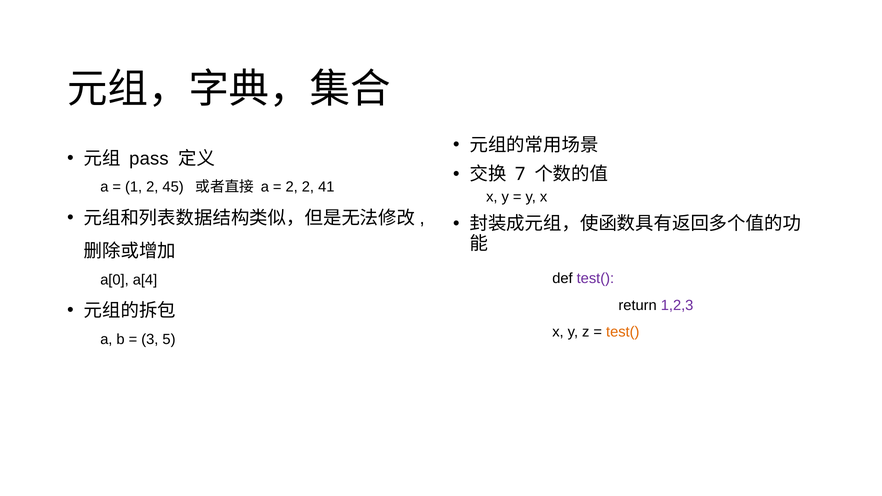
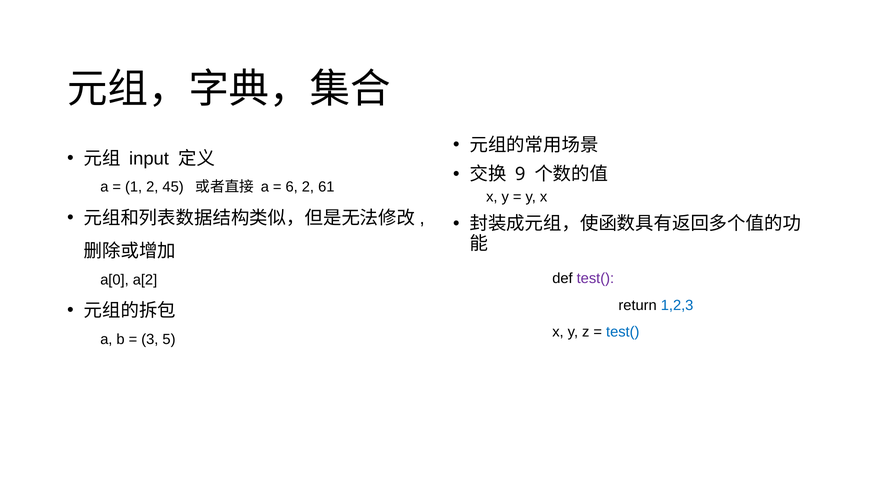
pass: pass -> input
7: 7 -> 9
2 at (292, 187): 2 -> 6
41: 41 -> 61
a[4: a[4 -> a[2
1,2,3 colour: purple -> blue
test( at (623, 332) colour: orange -> blue
